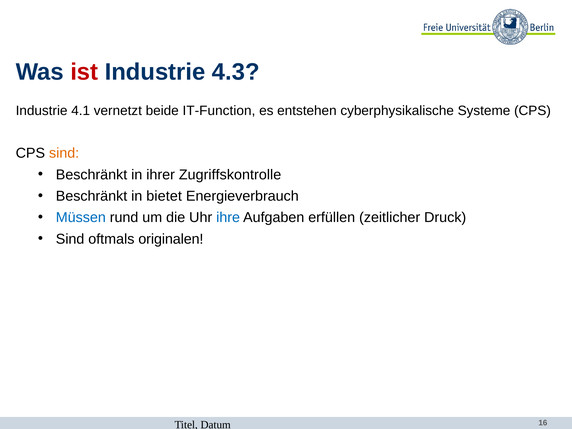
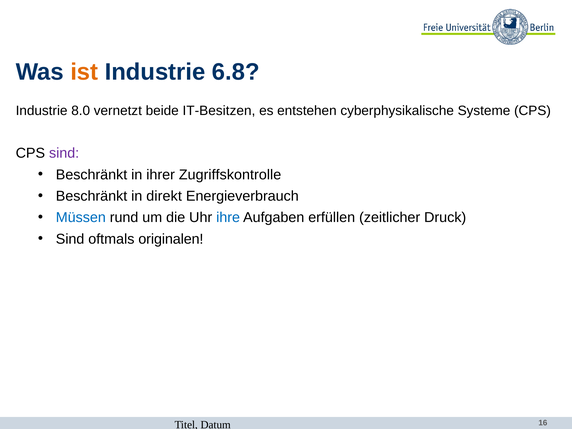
ist colour: red -> orange
4.3: 4.3 -> 6.8
4.1: 4.1 -> 8.0
IT-Function: IT-Function -> IT-Besitzen
sind at (64, 153) colour: orange -> purple
bietet: bietet -> direkt
